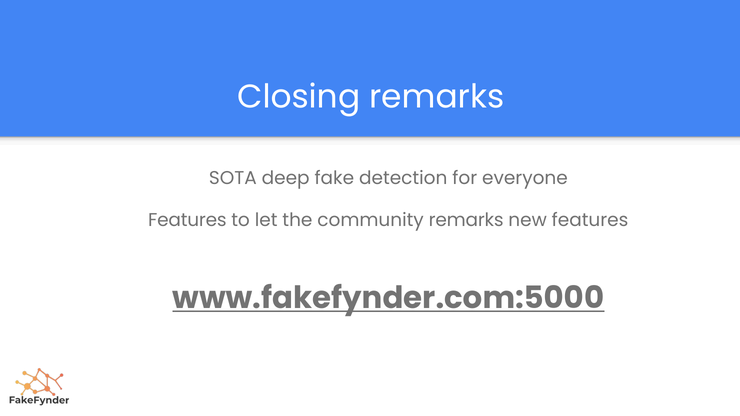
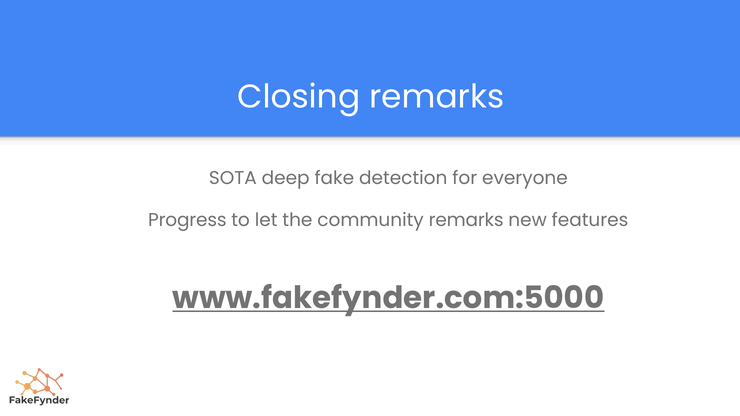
Features at (187, 220): Features -> Progress
